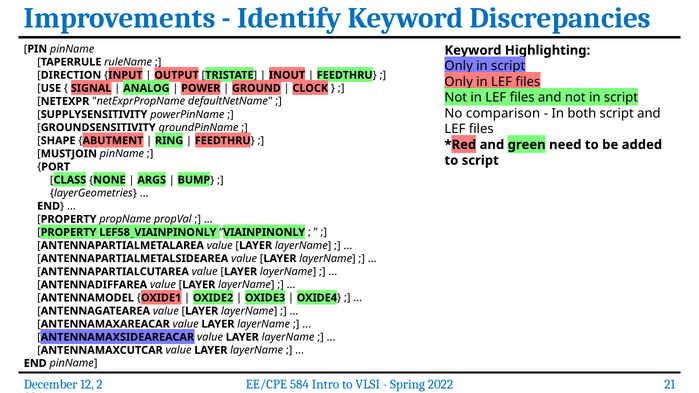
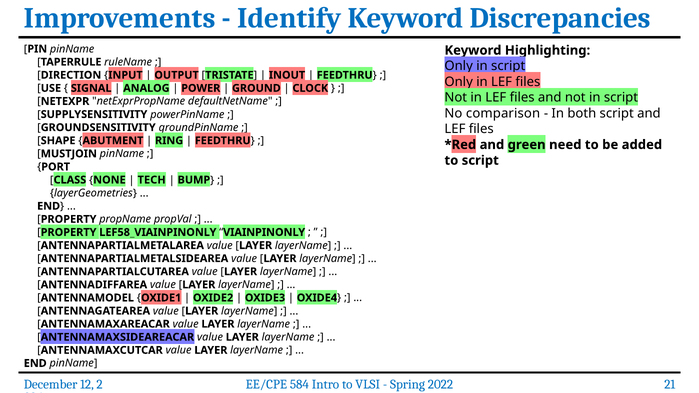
ARGS: ARGS -> TECH
